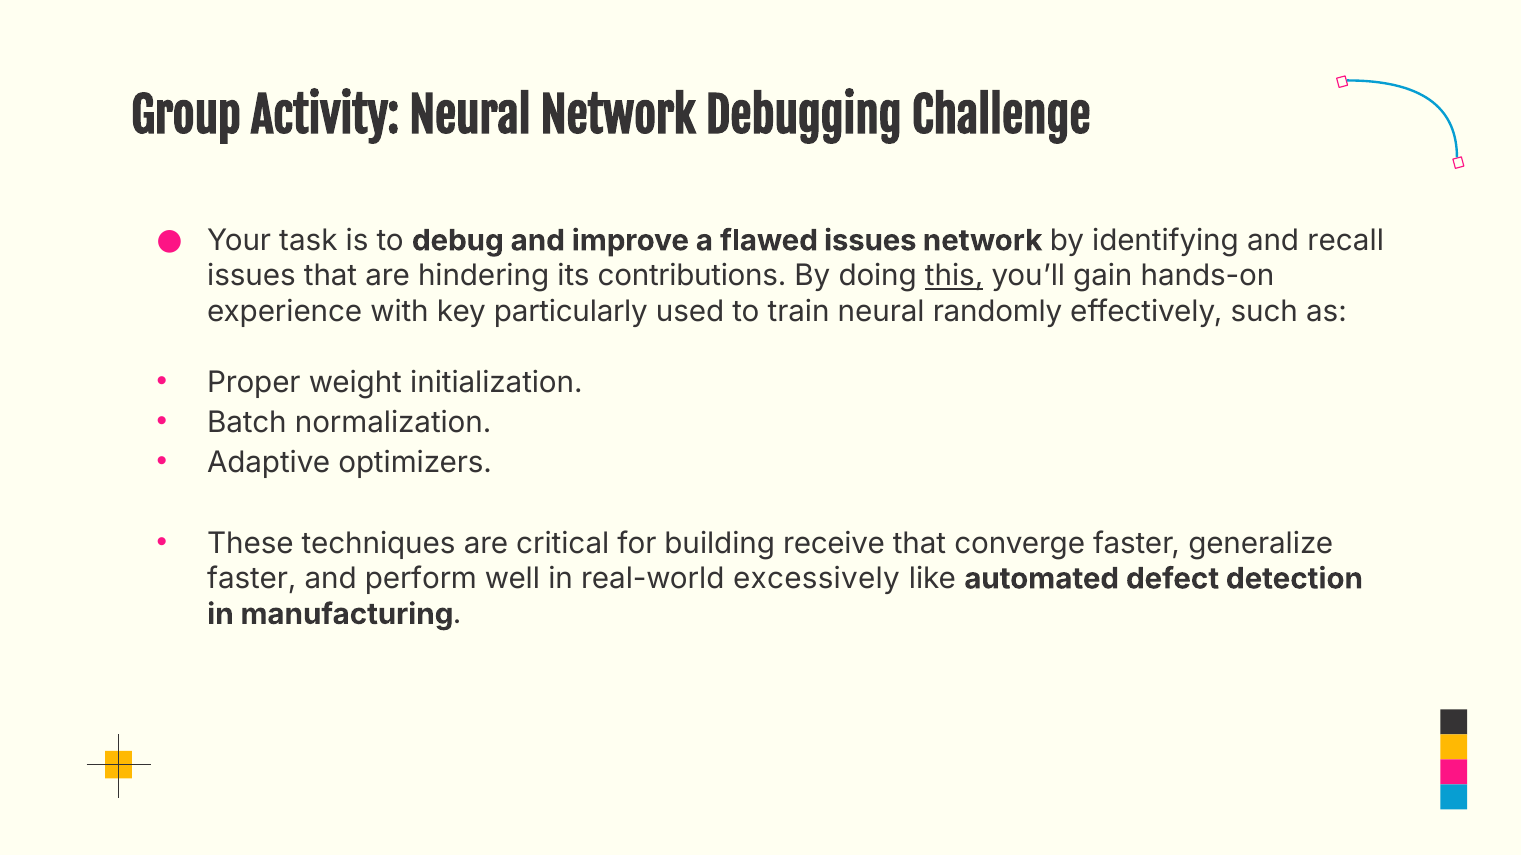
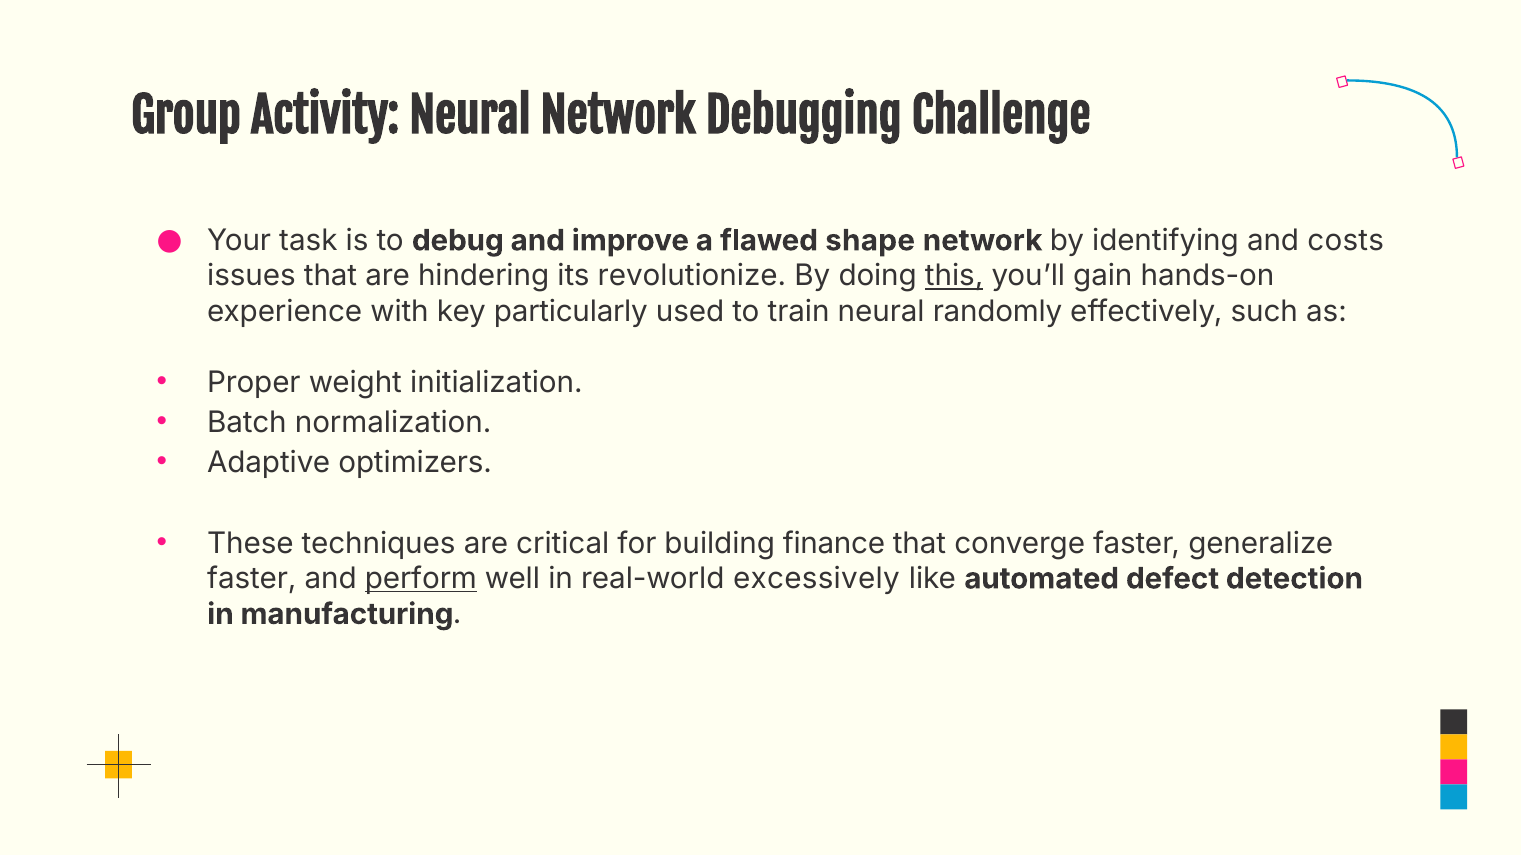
flawed issues: issues -> shape
recall: recall -> costs
contributions: contributions -> revolutionize
receive: receive -> finance
perform underline: none -> present
